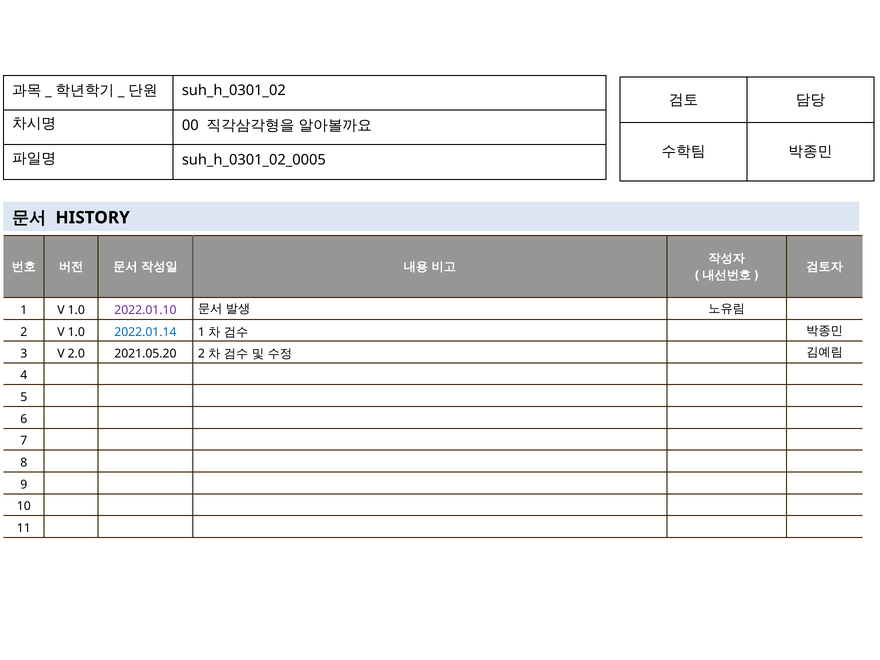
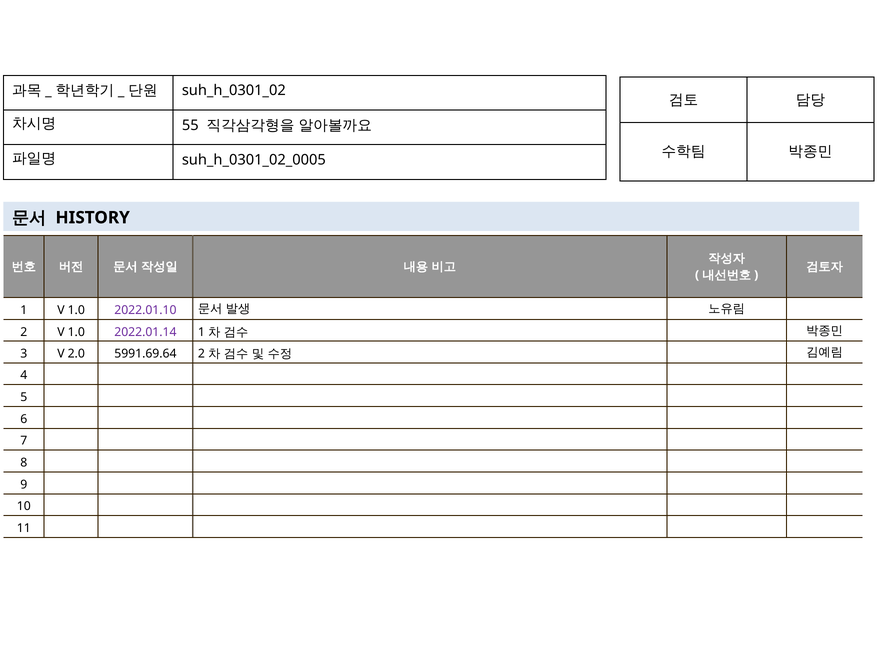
00: 00 -> 55
2022.01.14 colour: blue -> purple
2021.05.20: 2021.05.20 -> 5991.69.64
